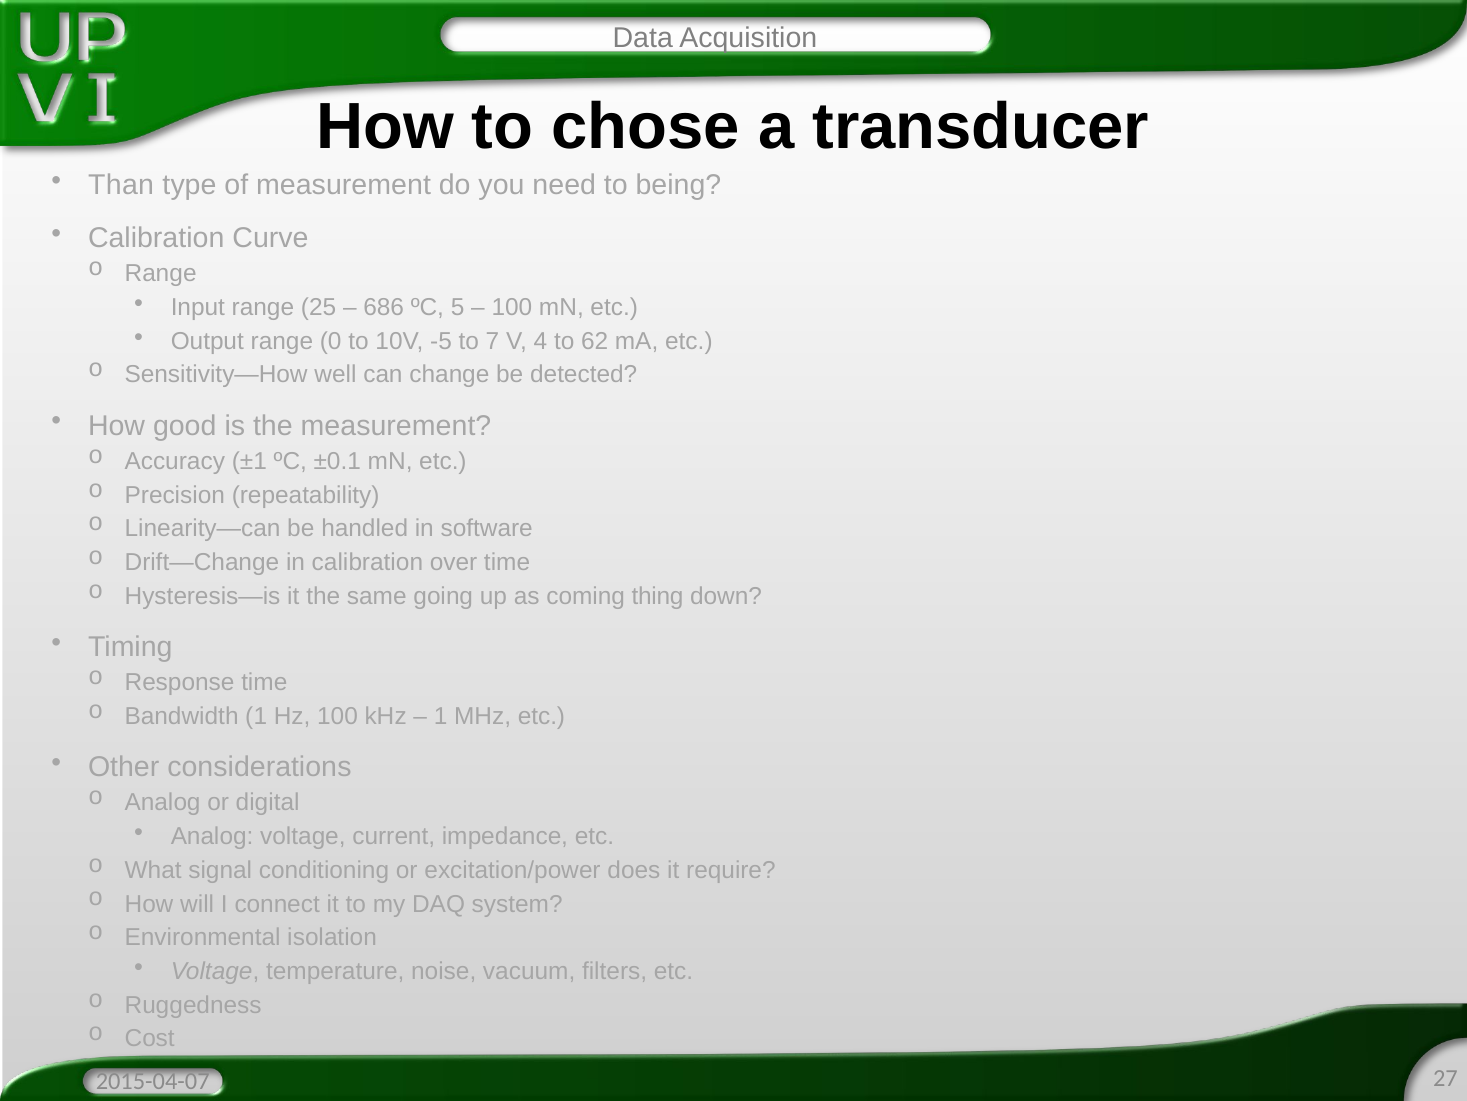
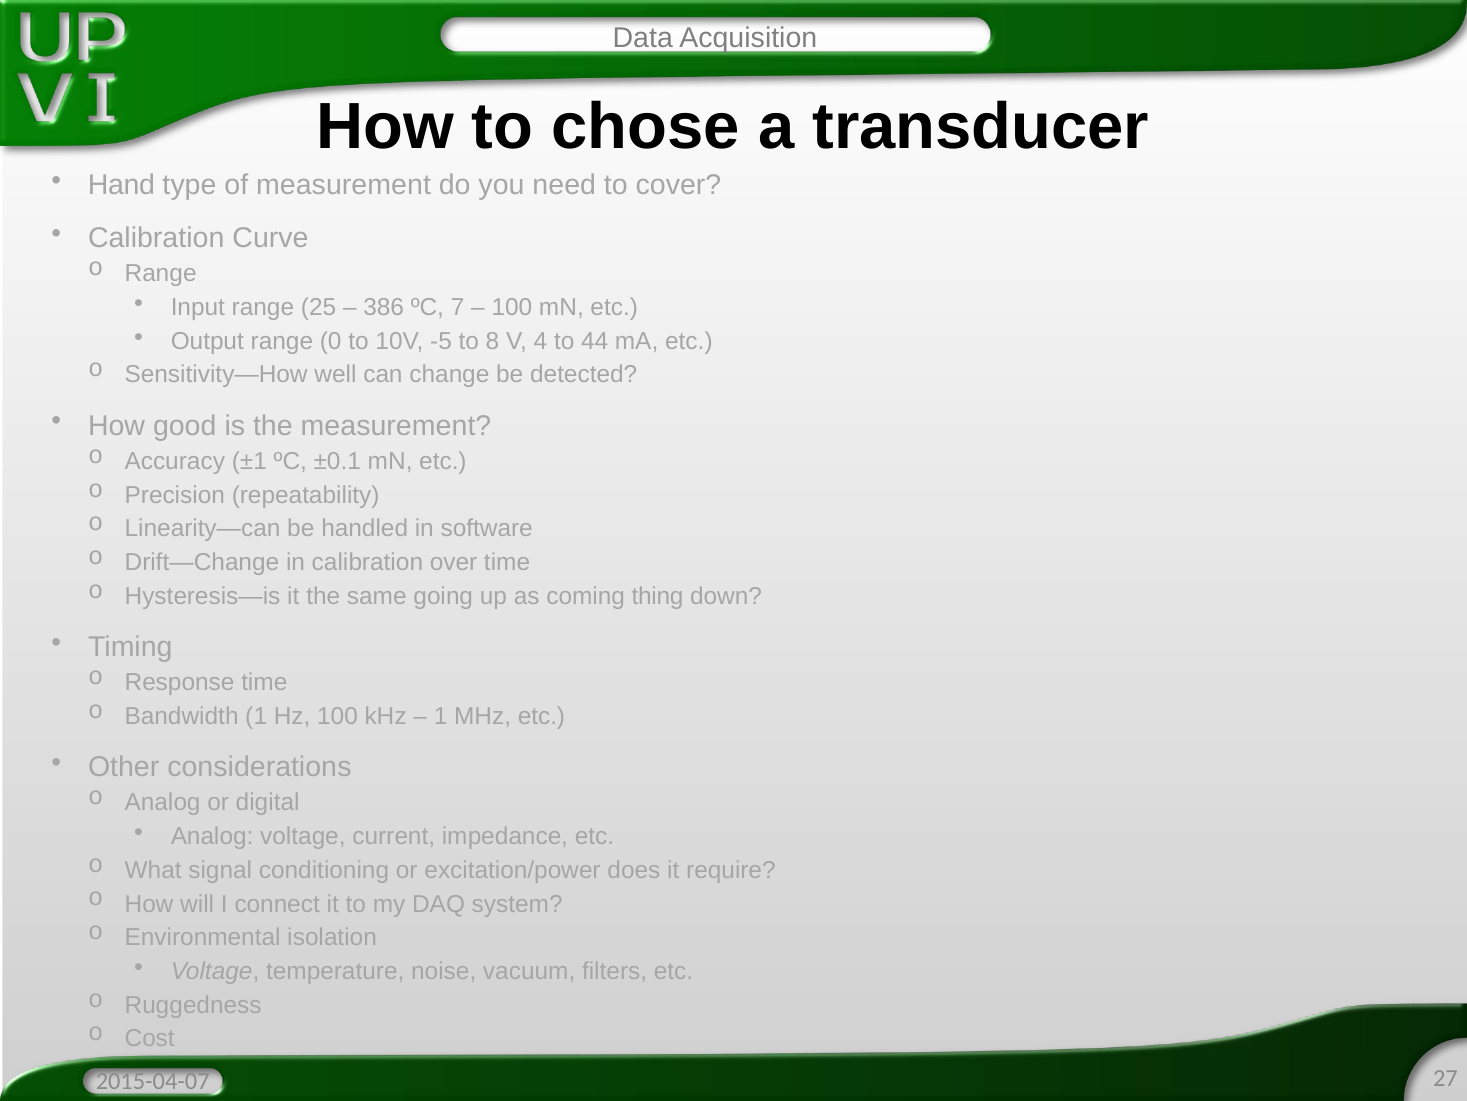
Than: Than -> Hand
being: being -> cover
686: 686 -> 386
5: 5 -> 7
7: 7 -> 8
62: 62 -> 44
